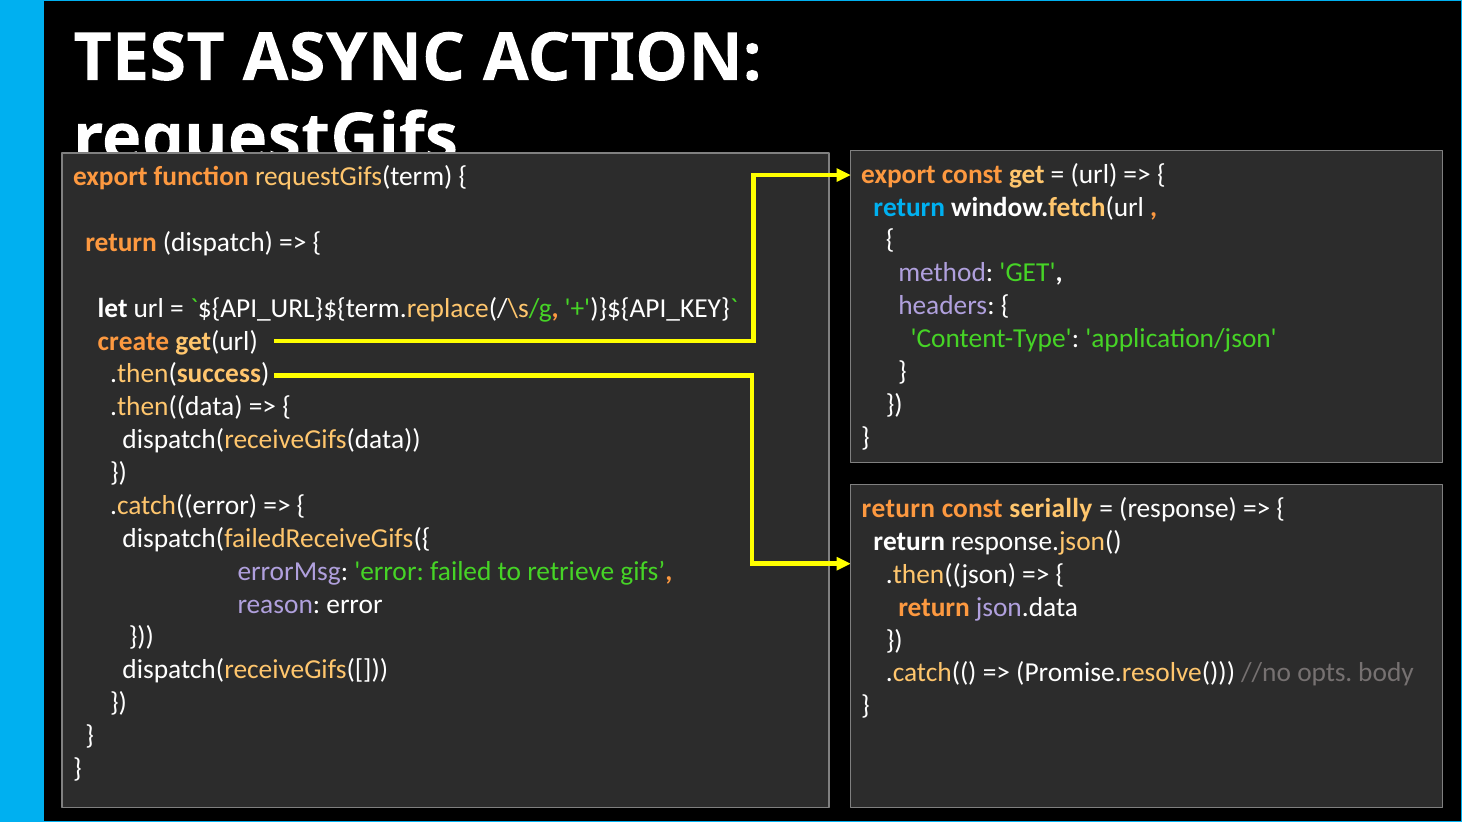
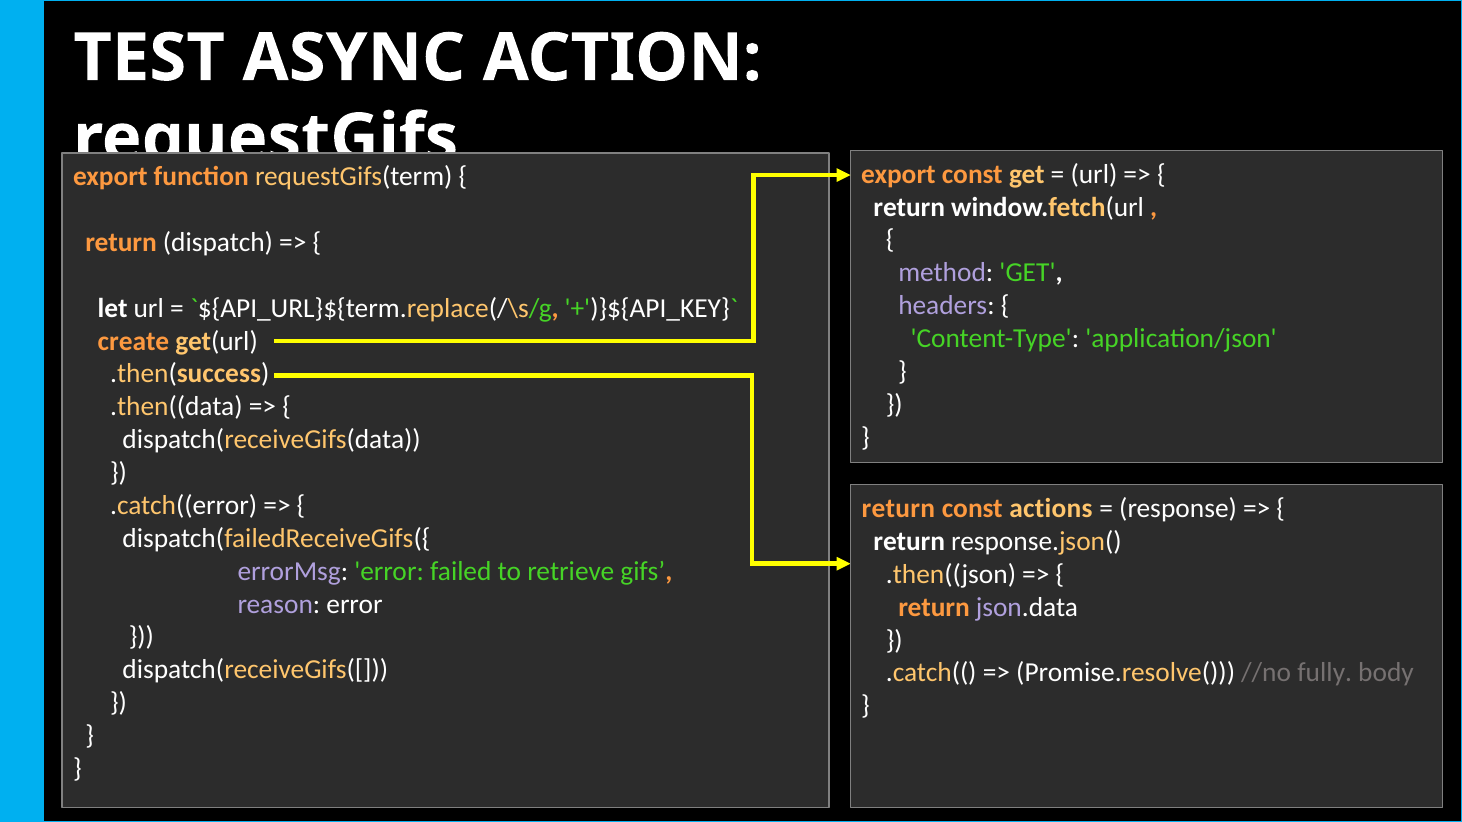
return at (909, 207) colour: light blue -> white
serially: serially -> actions
opts: opts -> fully
